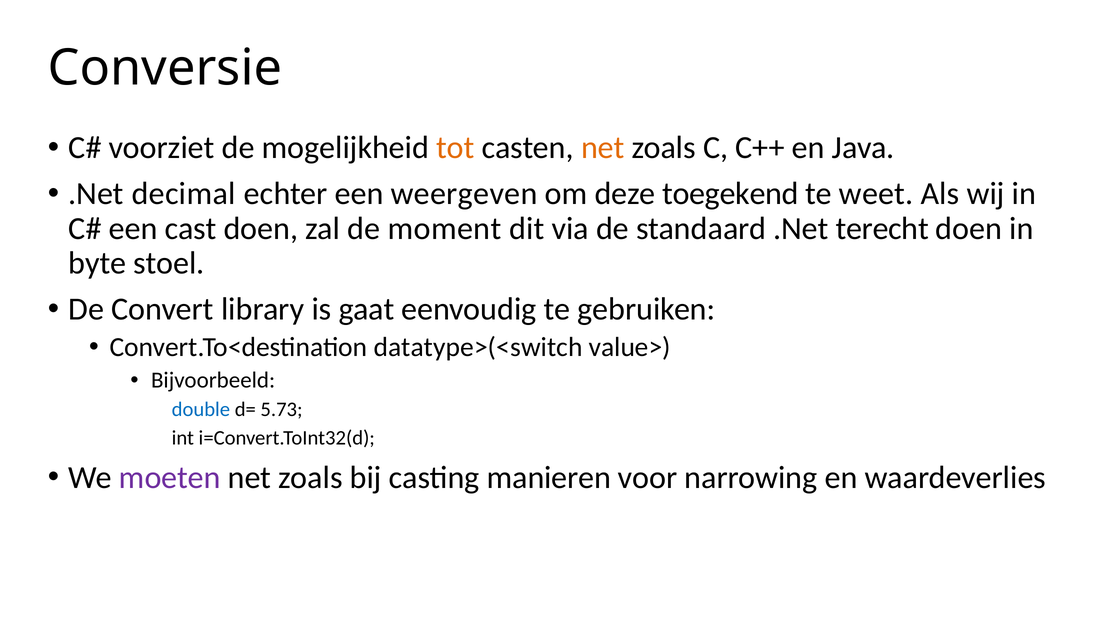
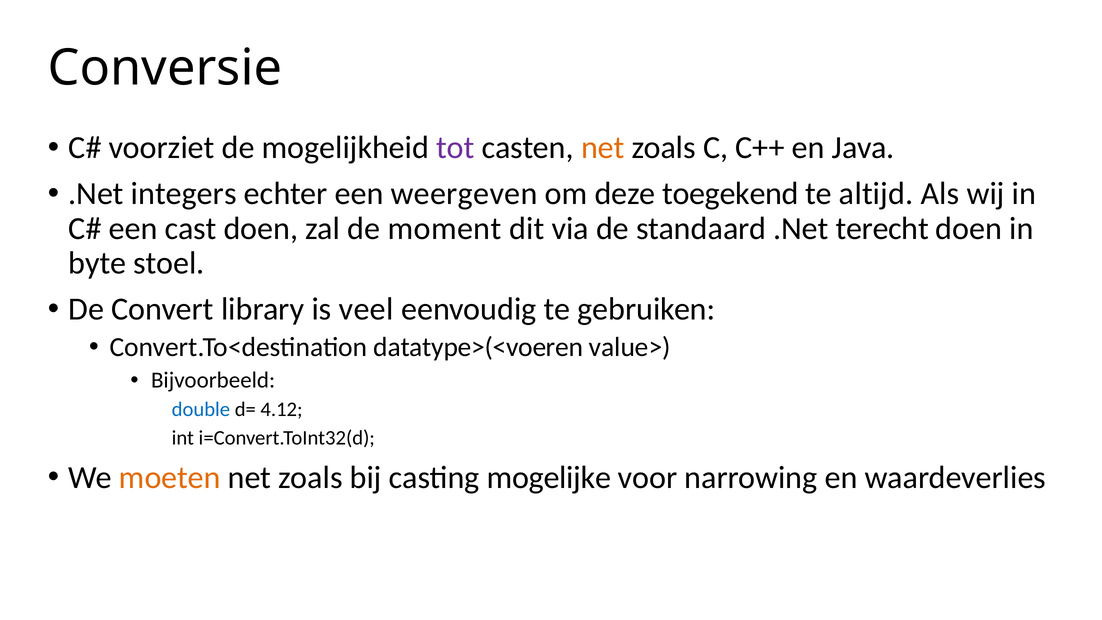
tot colour: orange -> purple
decimal: decimal -> integers
weet: weet -> altijd
gaat: gaat -> veel
datatype>(<switch: datatype>(<switch -> datatype>(<voeren
5.73: 5.73 -> 4.12
moeten colour: purple -> orange
manieren: manieren -> mogelijke
